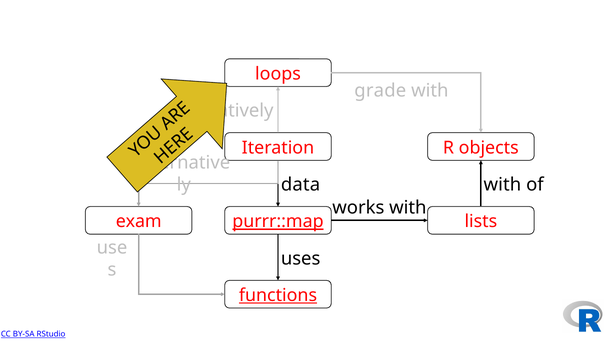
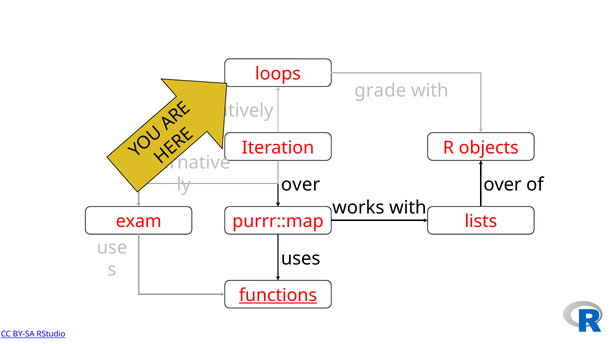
data at (301, 185): data -> over
with at (502, 185): with -> over
purrr::map underline: present -> none
